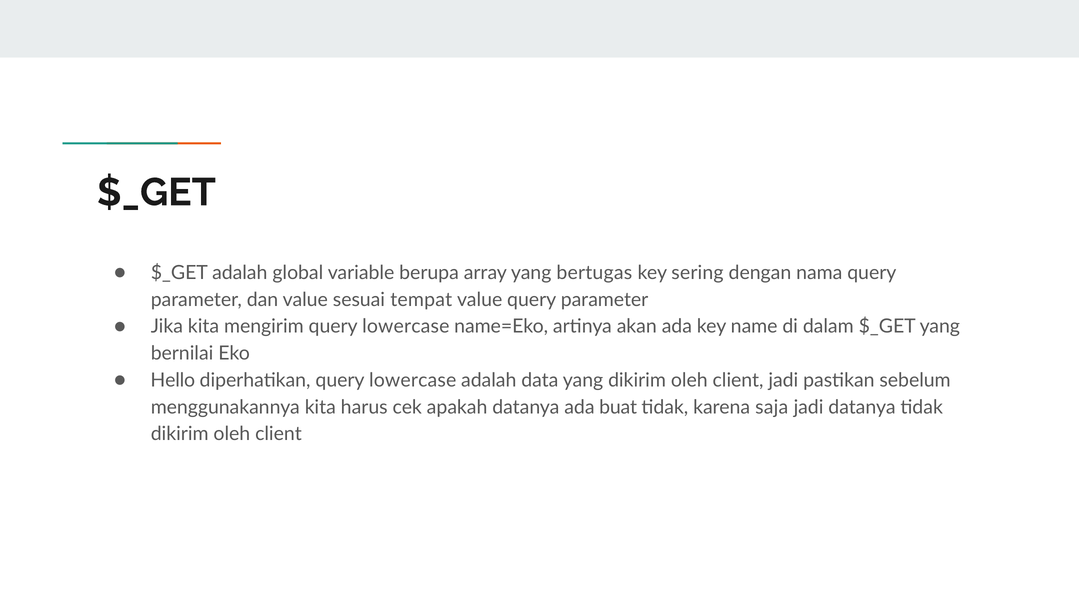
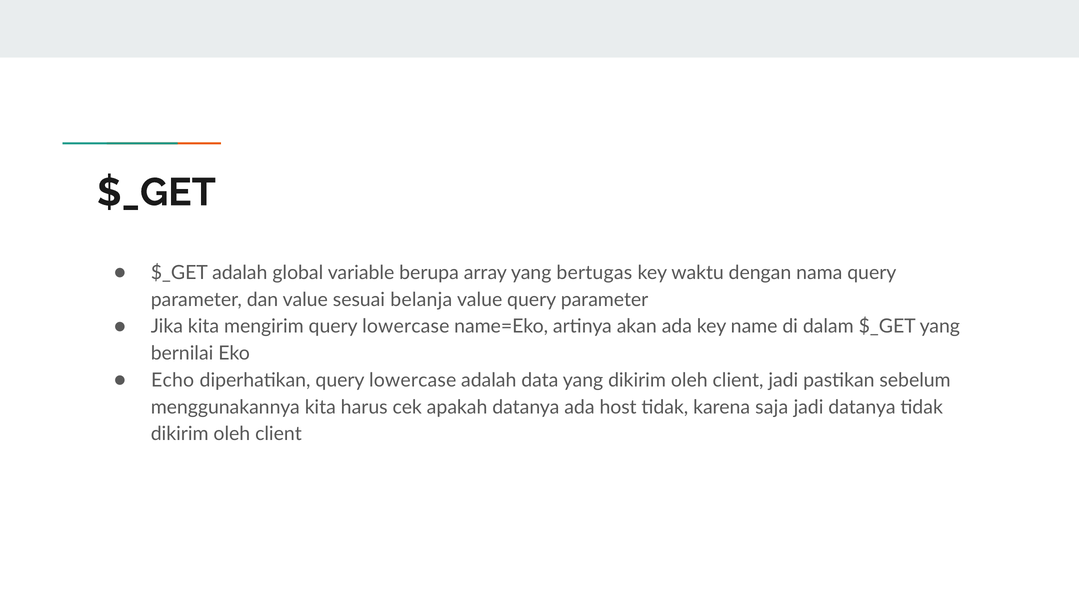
sering: sering -> waktu
tempat: tempat -> belanja
Hello: Hello -> Echo
buat: buat -> host
